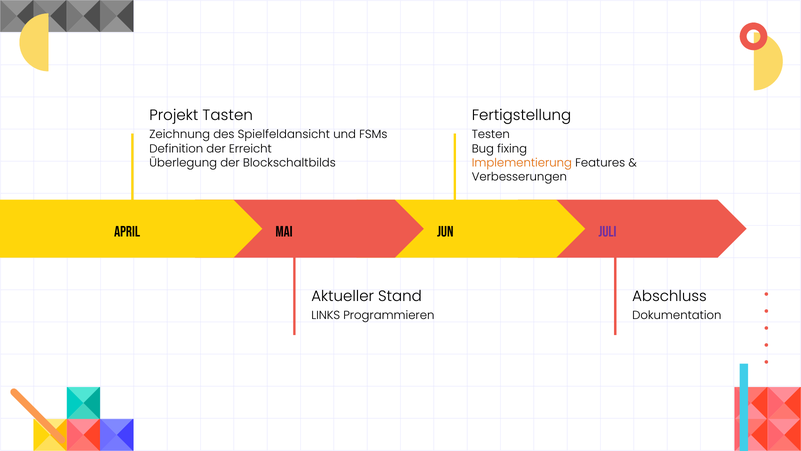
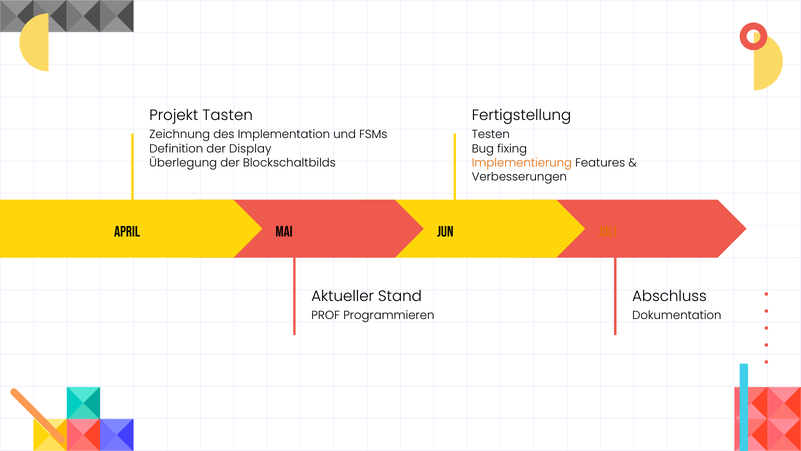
Spielfeldansicht: Spielfeldansicht -> Implementation
Erreicht: Erreicht -> Display
juli colour: purple -> orange
LINKS: LINKS -> PROF
